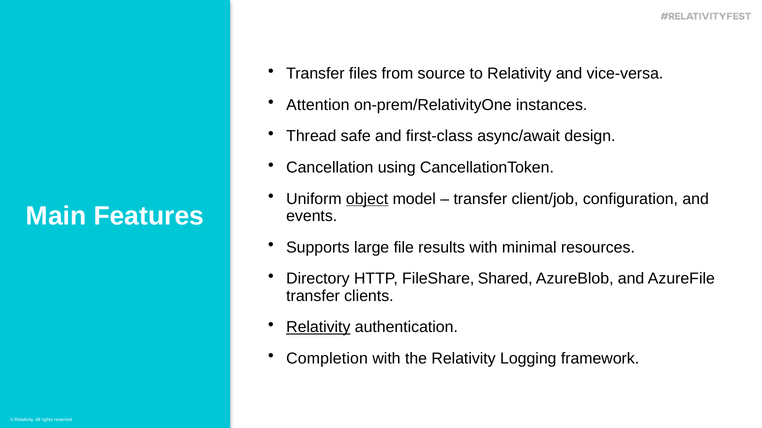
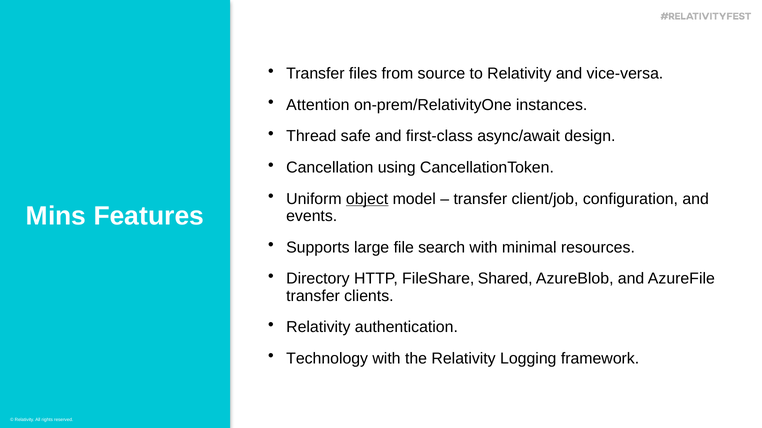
Main: Main -> Mins
results: results -> search
Relativity at (318, 328) underline: present -> none
Completion: Completion -> Technology
